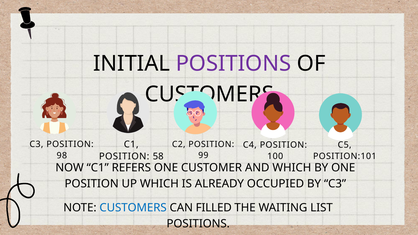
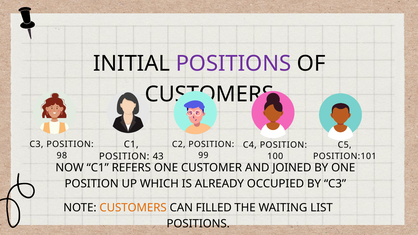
58: 58 -> 43
AND WHICH: WHICH -> JOINED
CUSTOMERS at (133, 208) colour: blue -> orange
